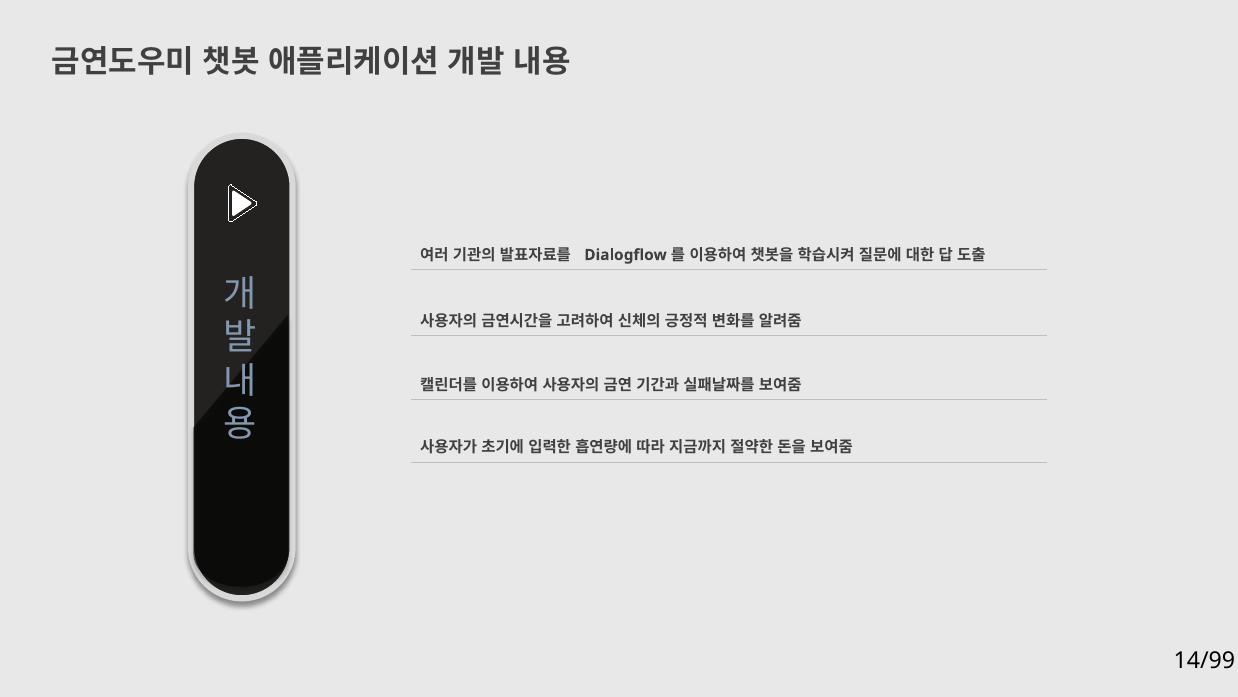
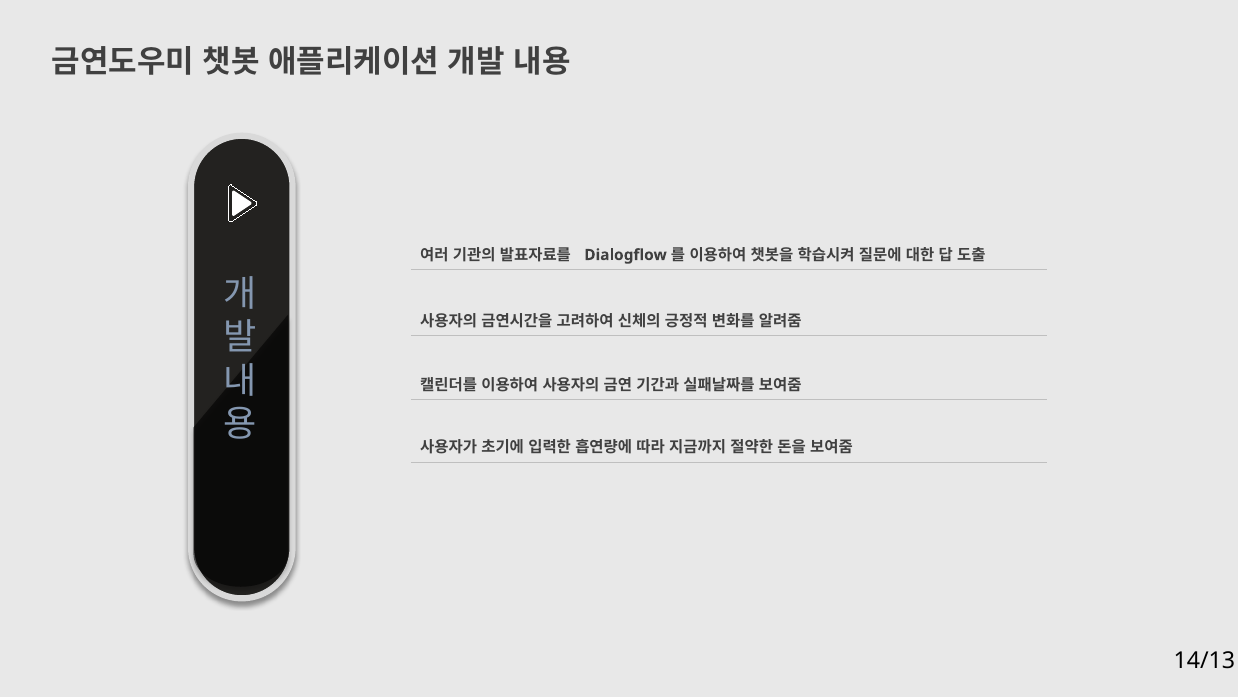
14/99: 14/99 -> 14/13
